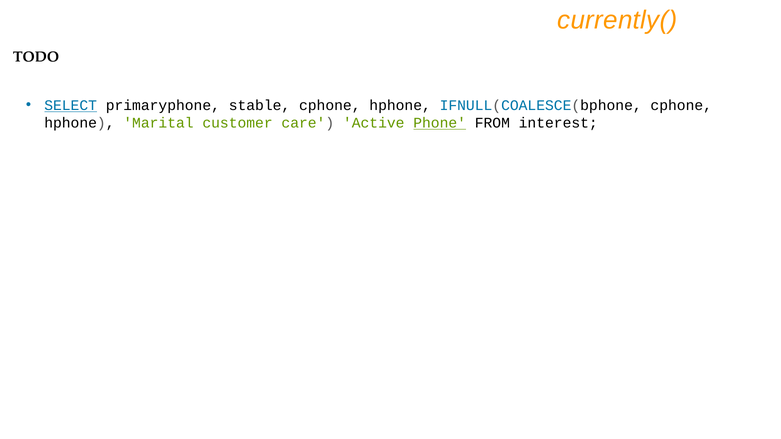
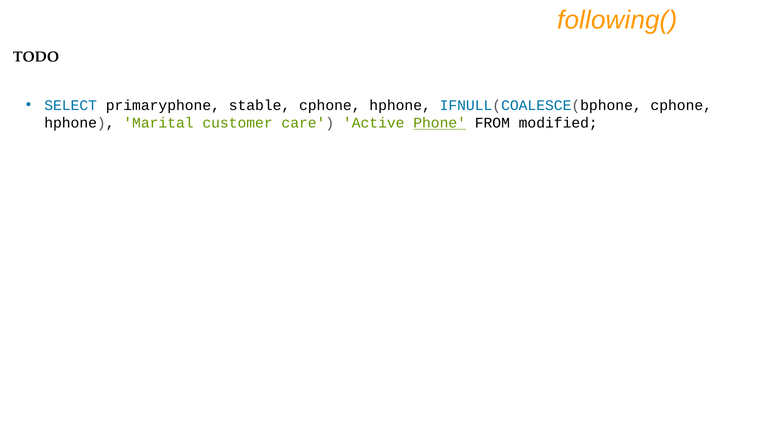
currently(: currently( -> following(
SELECT underline: present -> none
interest: interest -> modified
